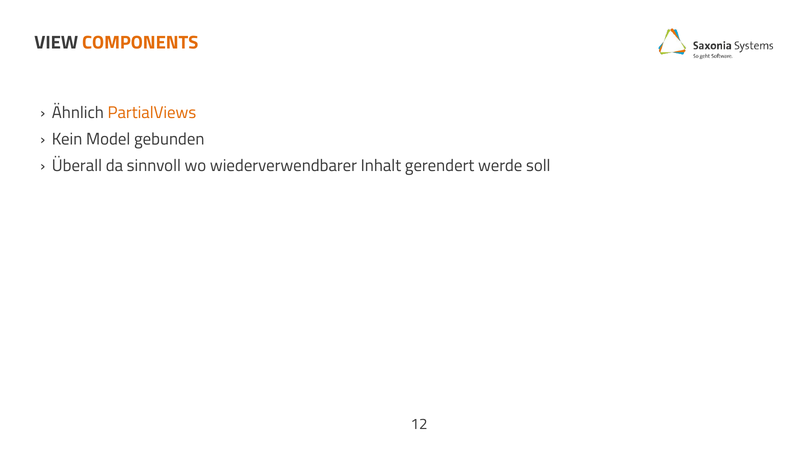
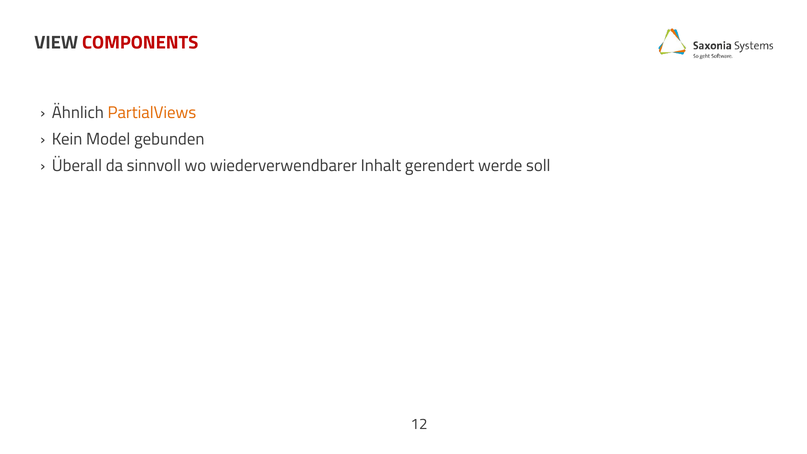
COMPONENTS colour: orange -> red
